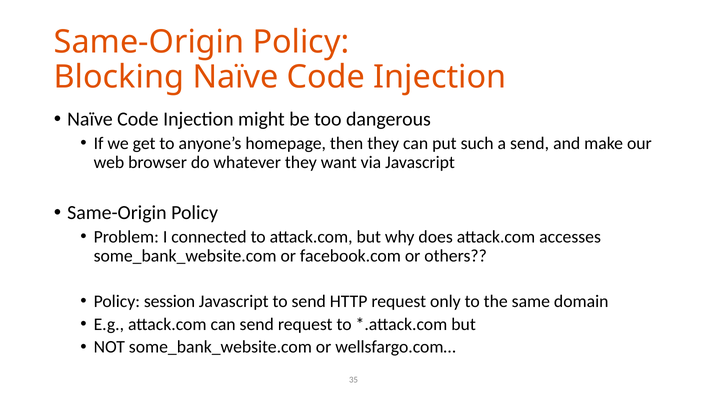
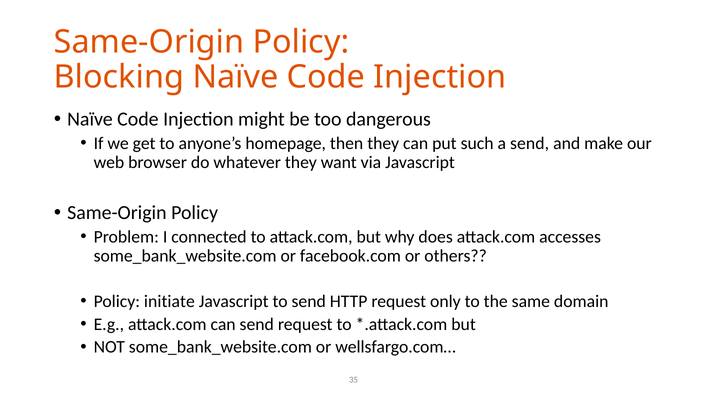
session: session -> initiate
